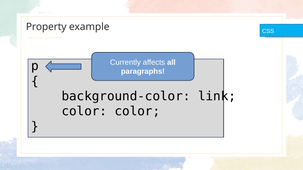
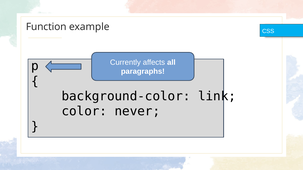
Property: Property -> Function
color color: color -> never
